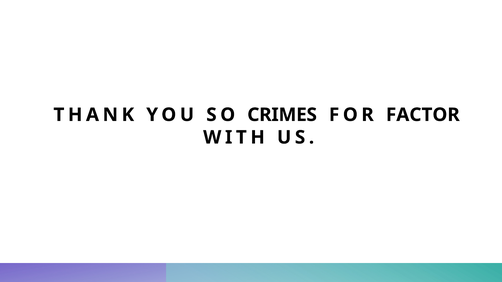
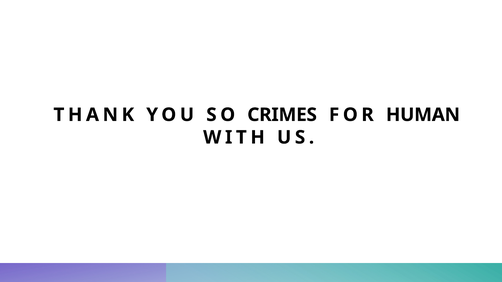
FACTOR: FACTOR -> HUMAN
